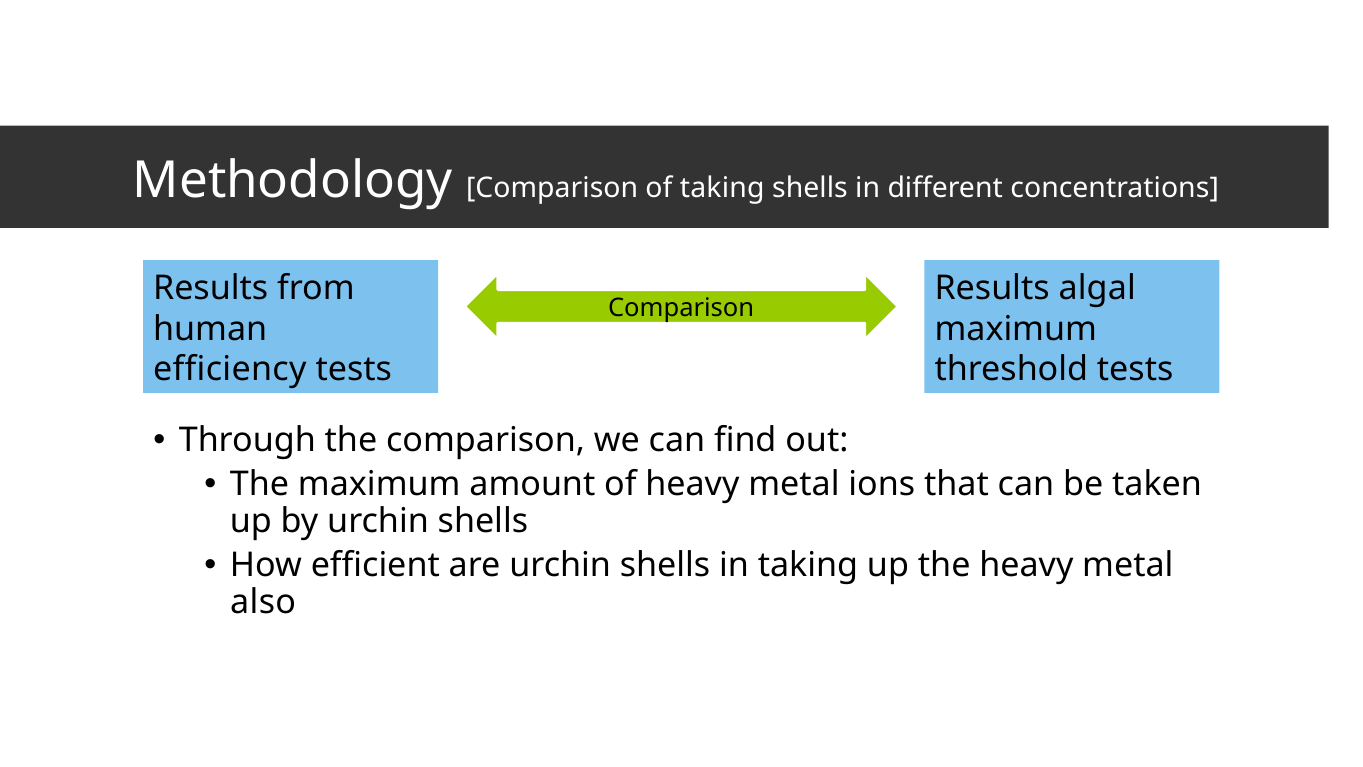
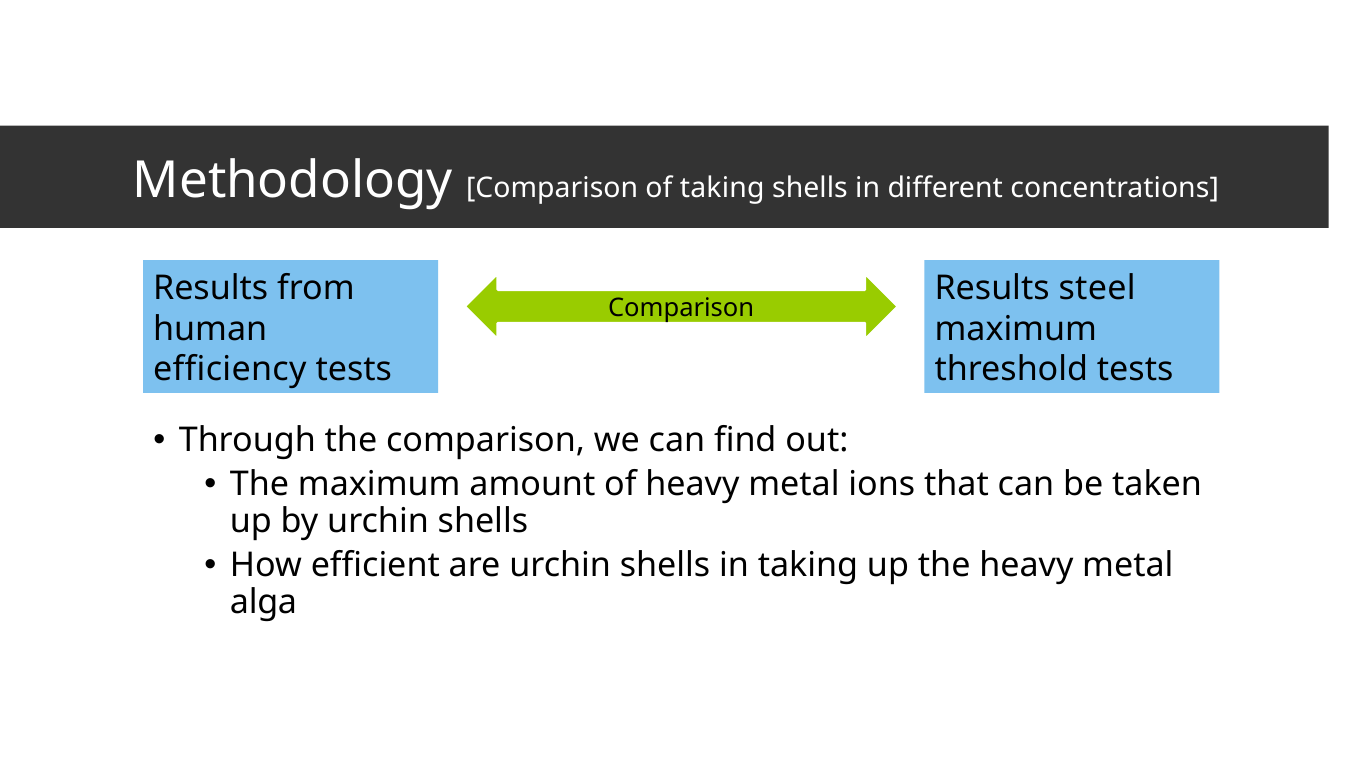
algal: algal -> steel
also: also -> alga
